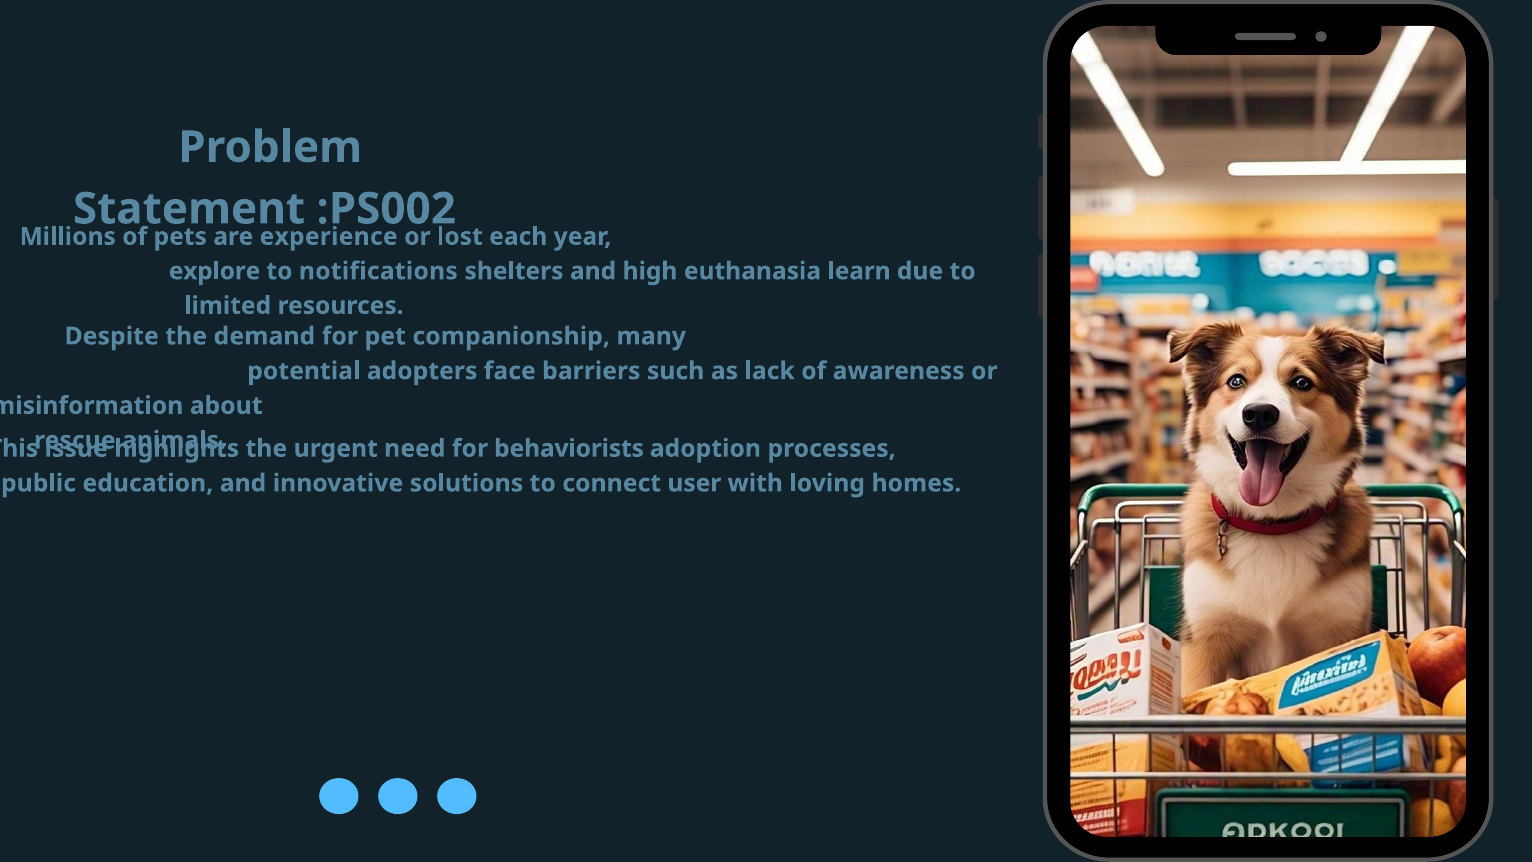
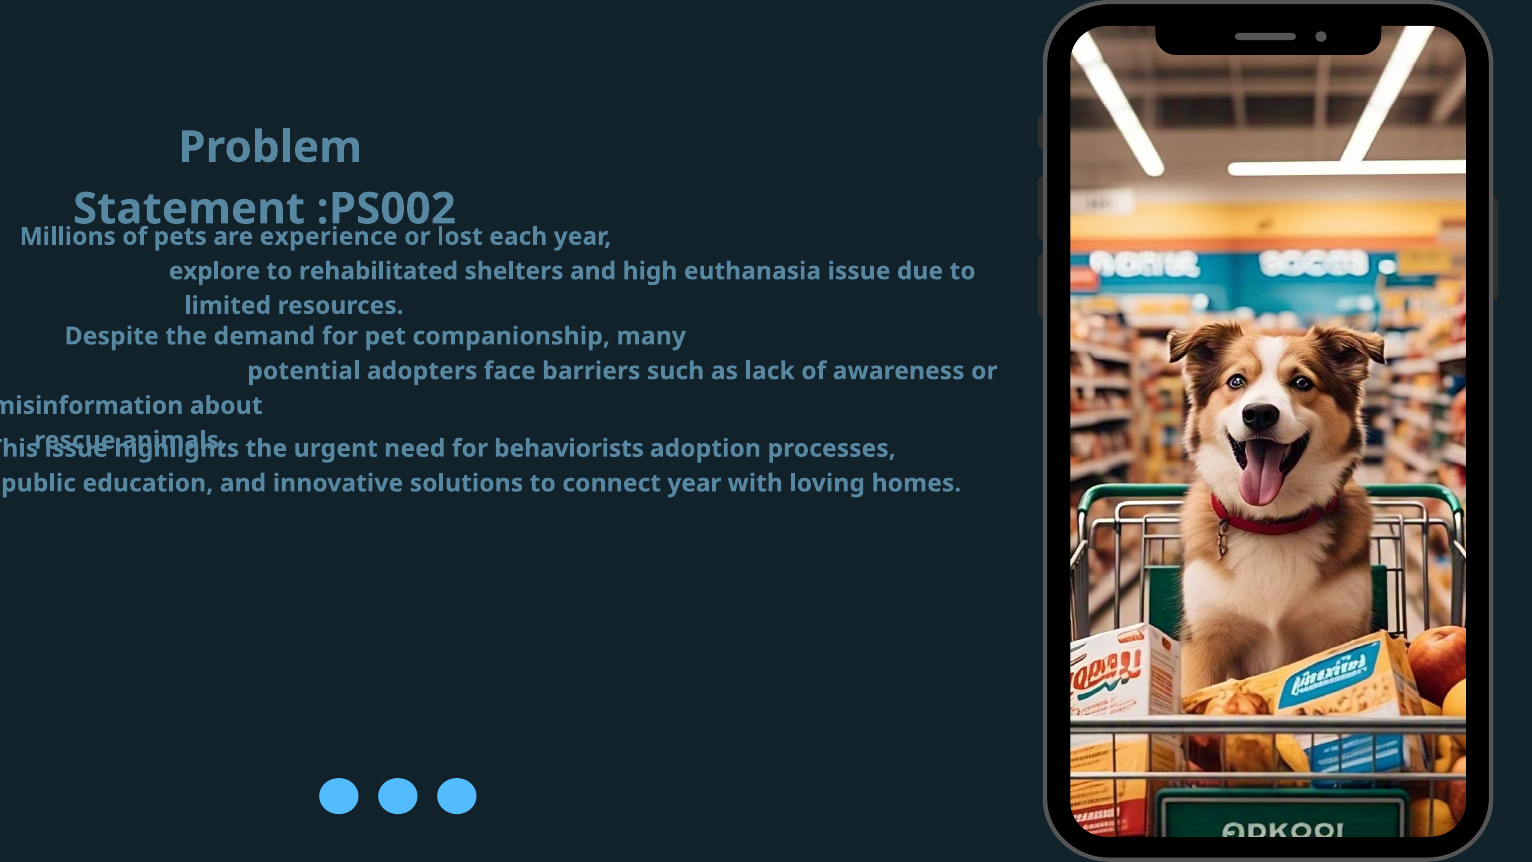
notifications: notifications -> rehabilitated
euthanasia learn: learn -> issue
connect user: user -> year
